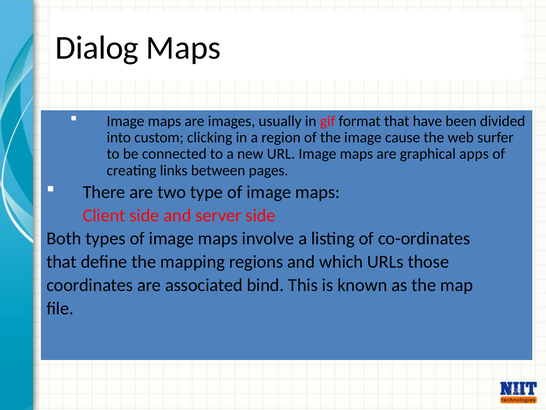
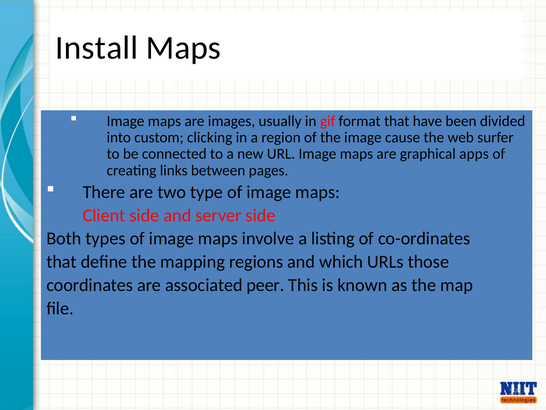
Dialog: Dialog -> Install
bind: bind -> peer
